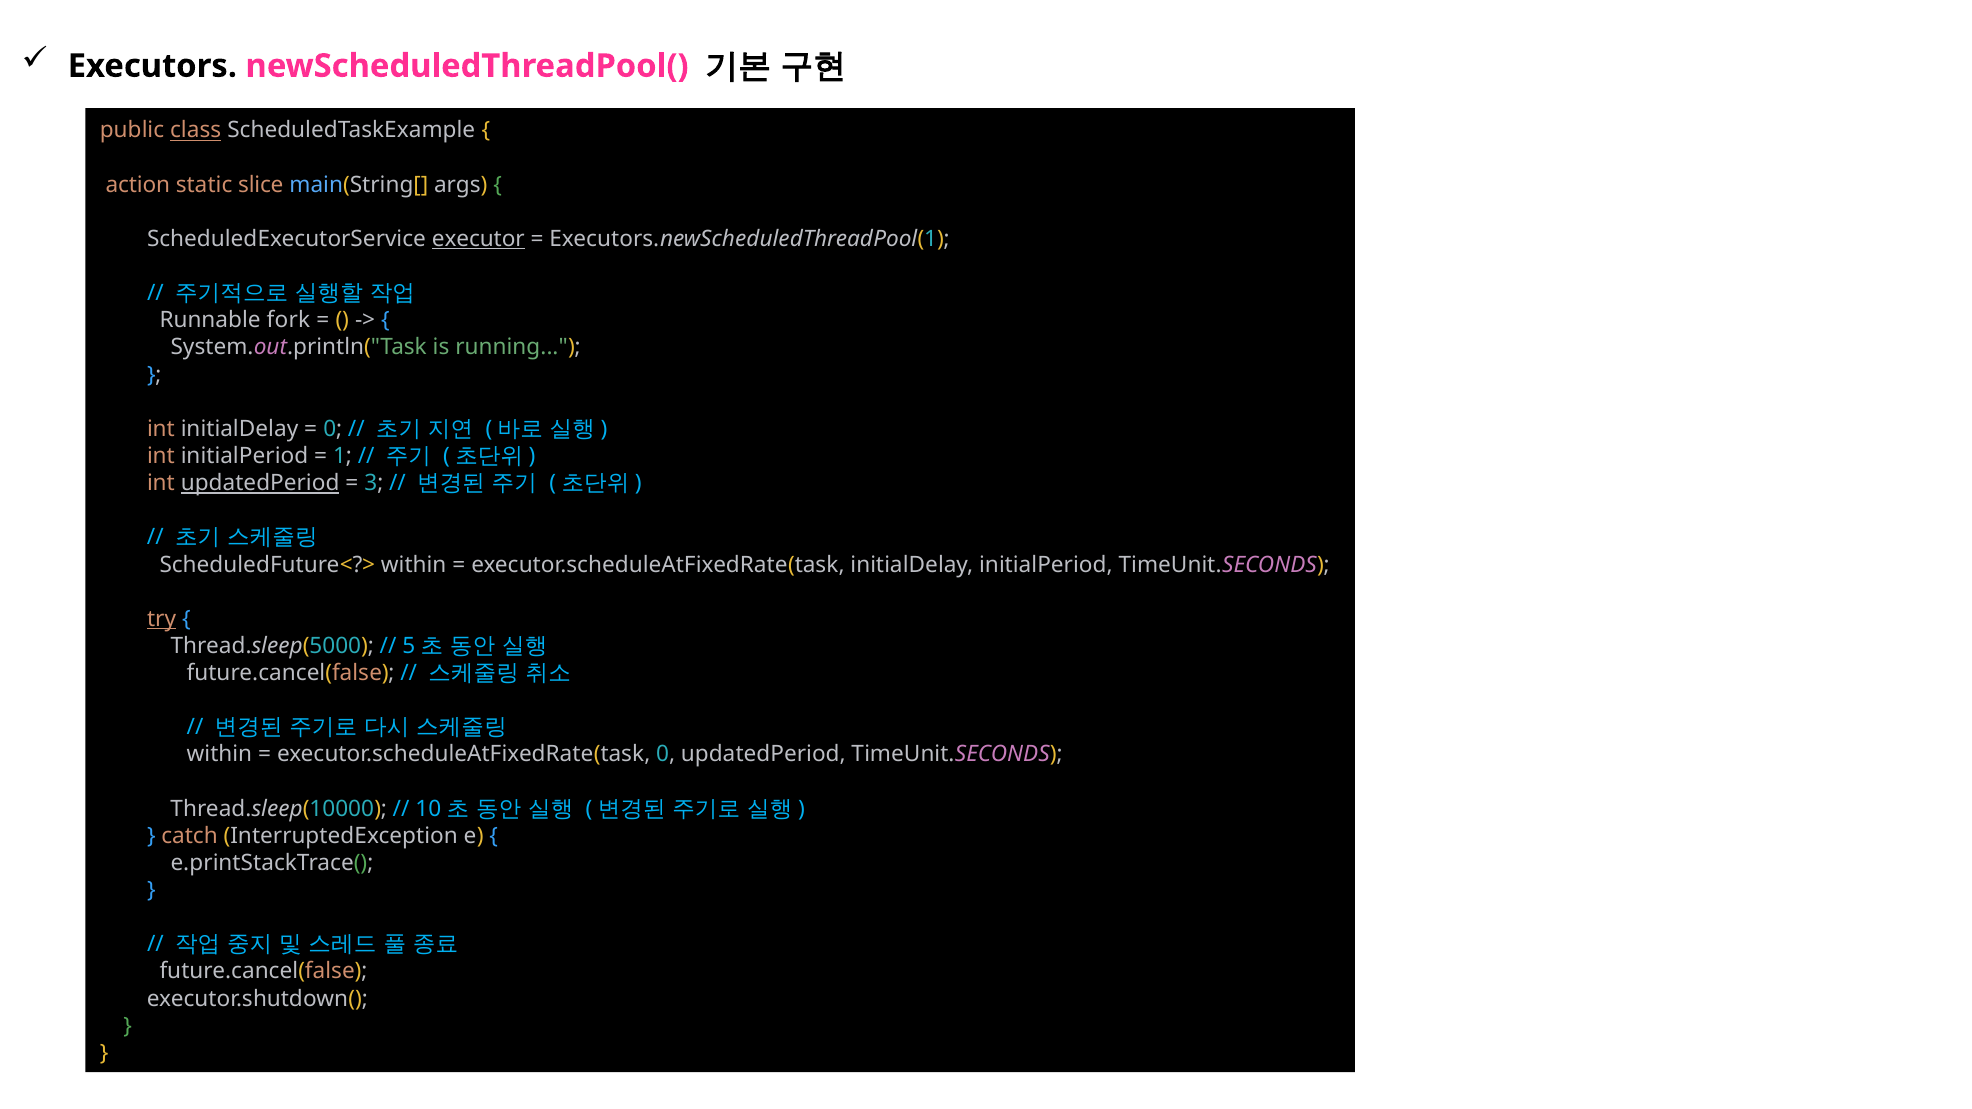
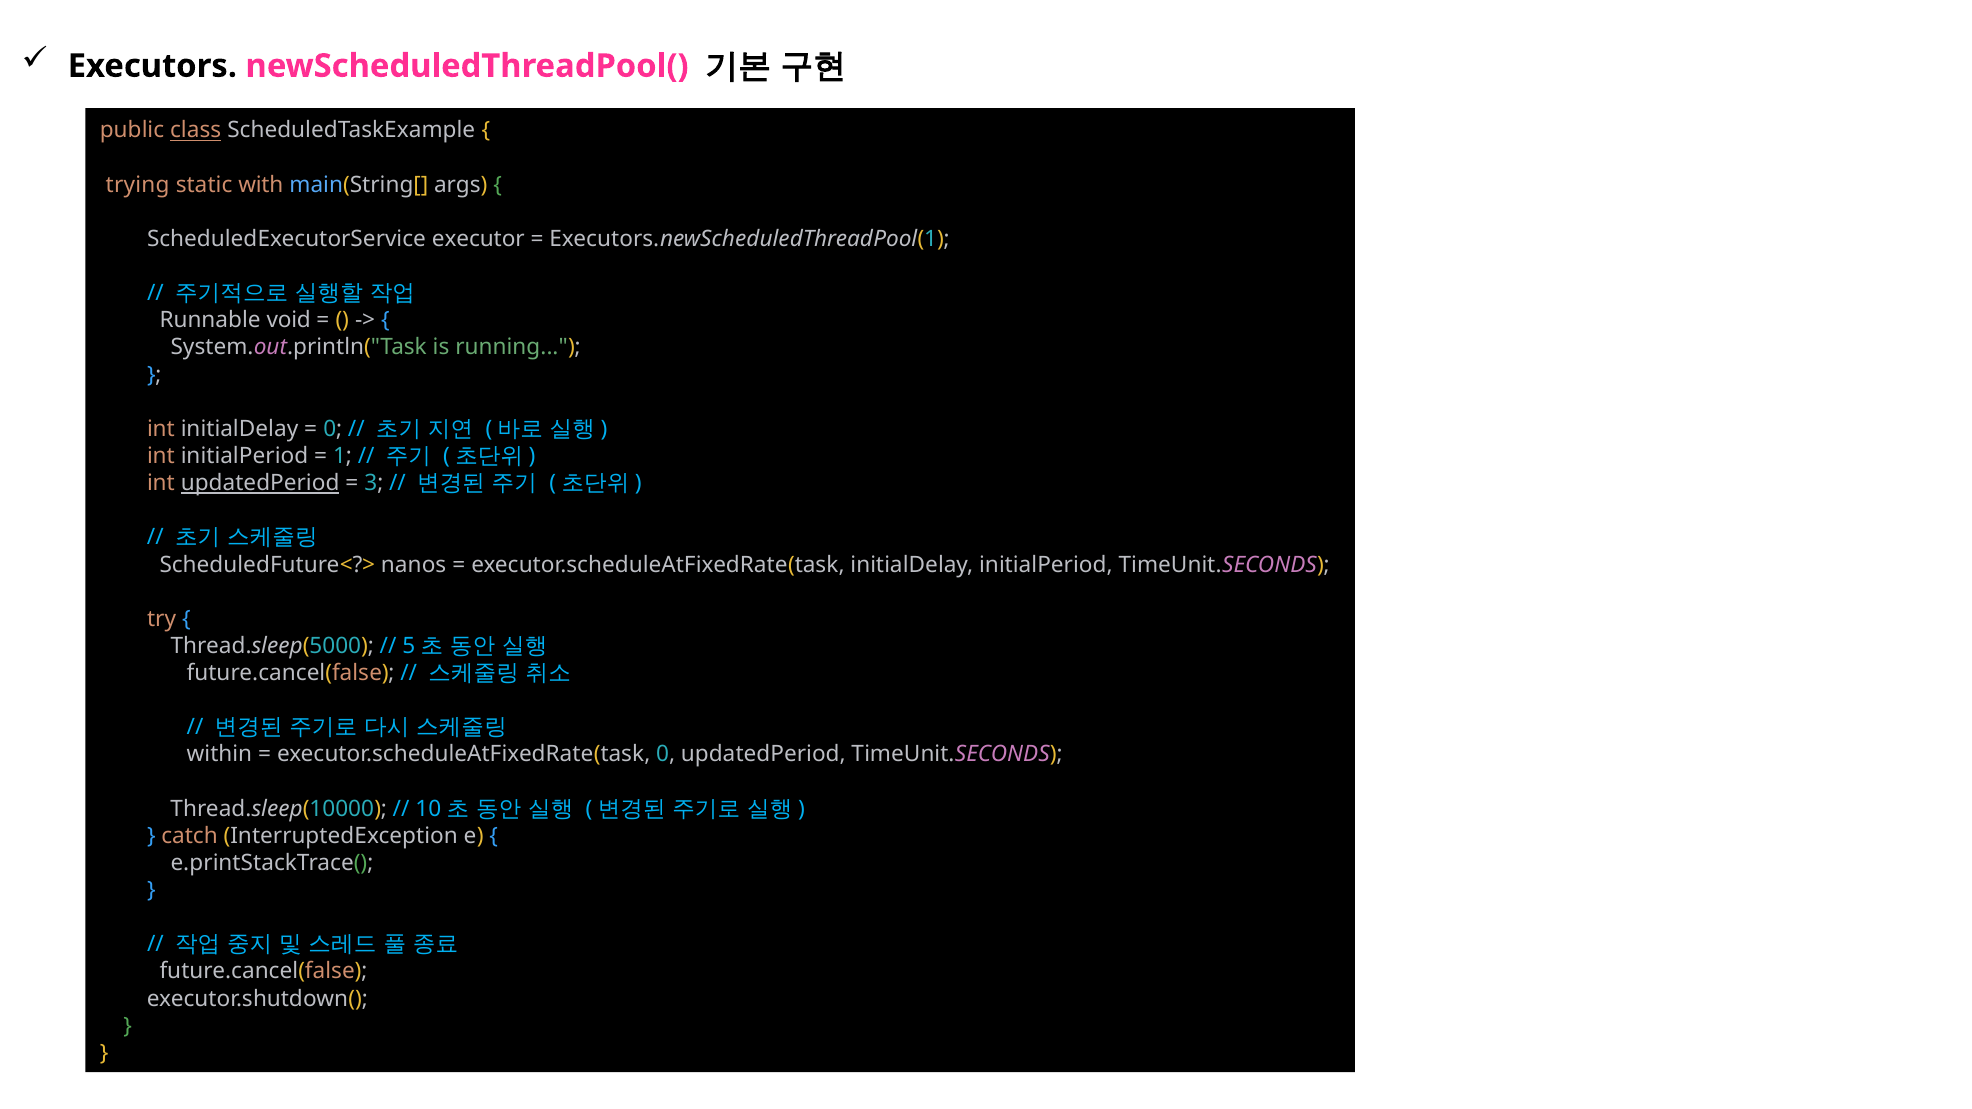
action: action -> trying
slice: slice -> with
executor underline: present -> none
fork: fork -> void
ScheduledFuture<?> within: within -> nanos
try underline: present -> none
